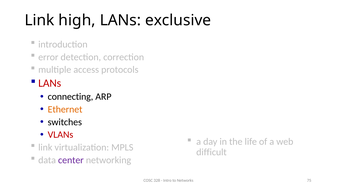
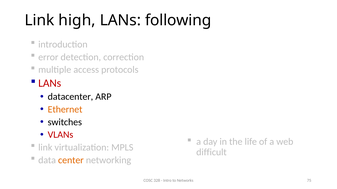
exclusive: exclusive -> following
connecting: connecting -> datacenter
center colour: purple -> orange
